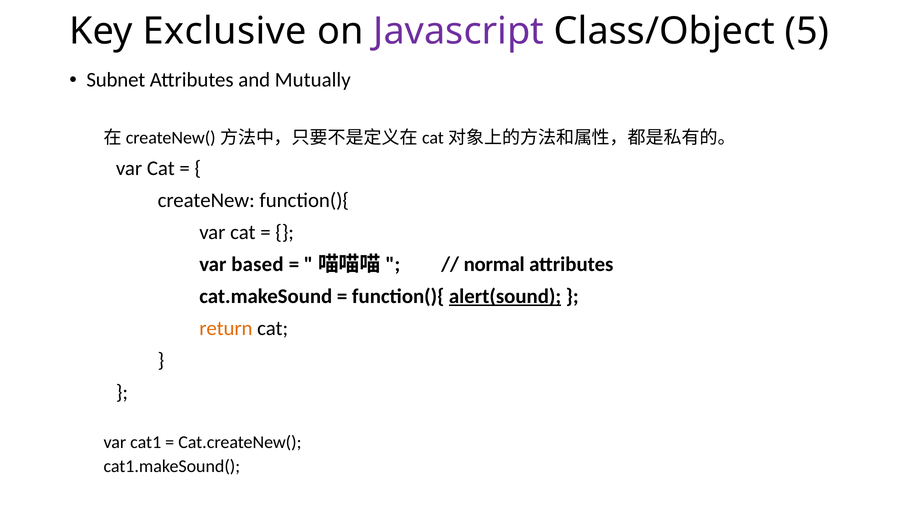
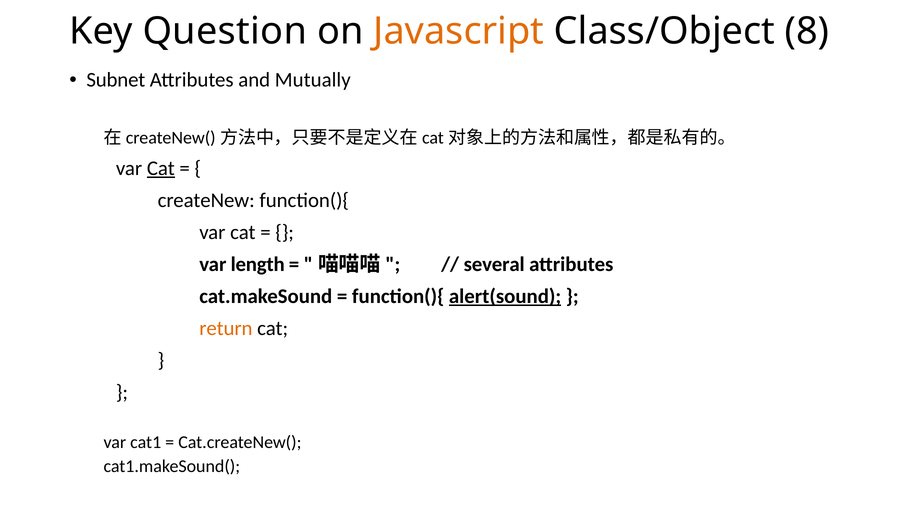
Exclusive: Exclusive -> Question
Javascript colour: purple -> orange
5: 5 -> 8
Cat at (161, 168) underline: none -> present
based: based -> length
normal: normal -> several
